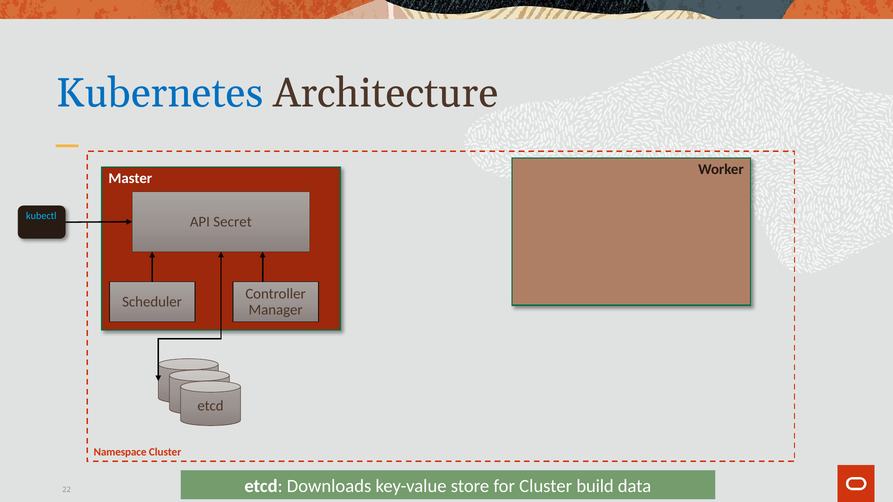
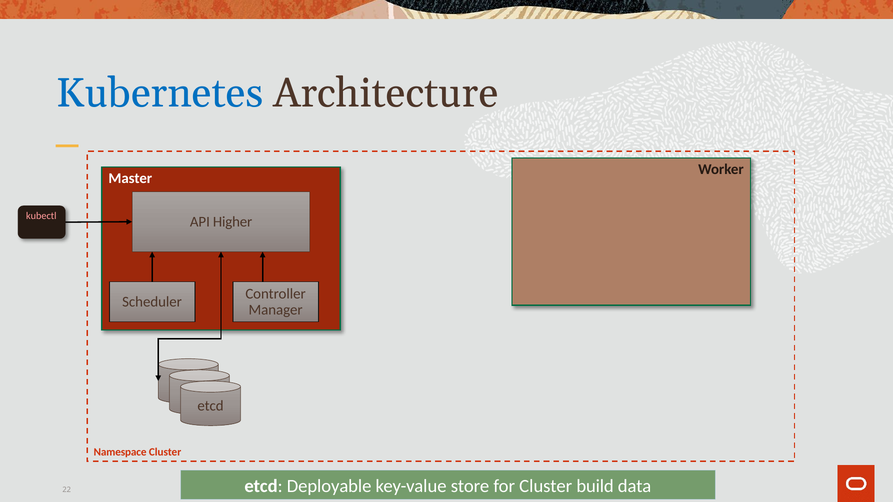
kubectl colour: light blue -> pink
Secret: Secret -> Higher
Downloads: Downloads -> Deployable
